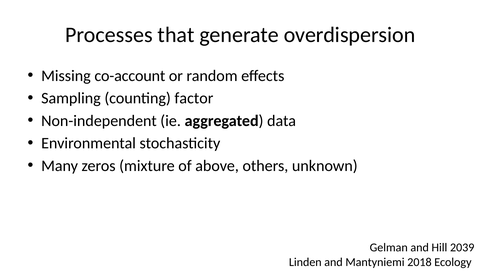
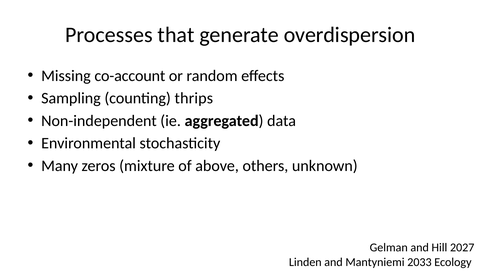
factor: factor -> thrips
2039: 2039 -> 2027
2018: 2018 -> 2033
